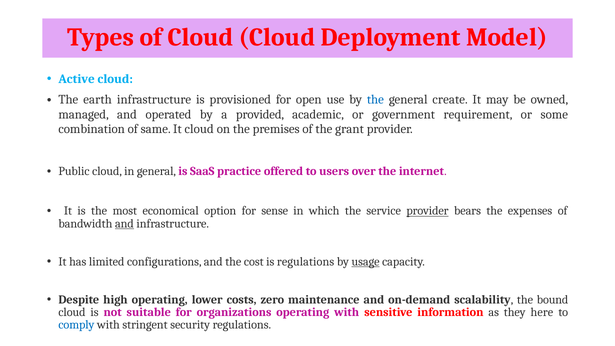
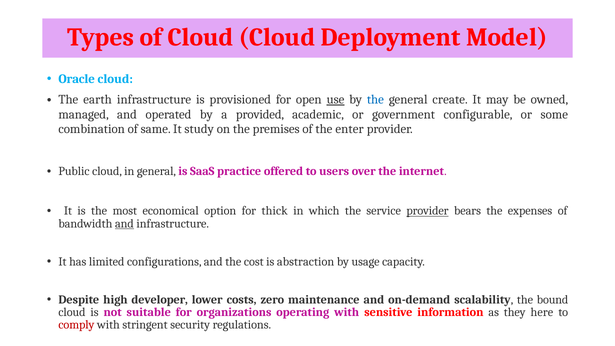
Active: Active -> Oracle
use underline: none -> present
requirement: requirement -> configurable
It cloud: cloud -> study
grant: grant -> enter
sense: sense -> thick
is regulations: regulations -> abstraction
usage underline: present -> none
high operating: operating -> developer
comply colour: blue -> red
